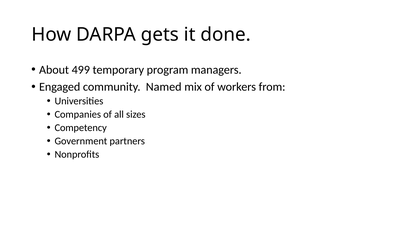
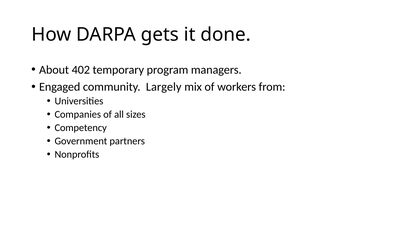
499: 499 -> 402
Named: Named -> Largely
